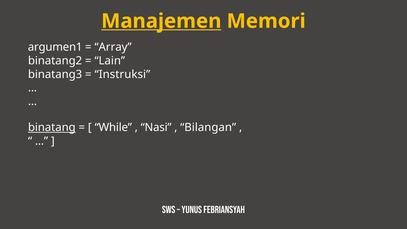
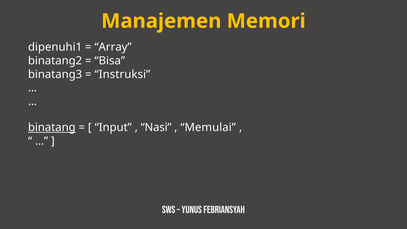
Manajemen underline: present -> none
argumen1: argumen1 -> dipenuhi1
Lain: Lain -> Bisa
While: While -> Input
Bilangan: Bilangan -> Memulai
